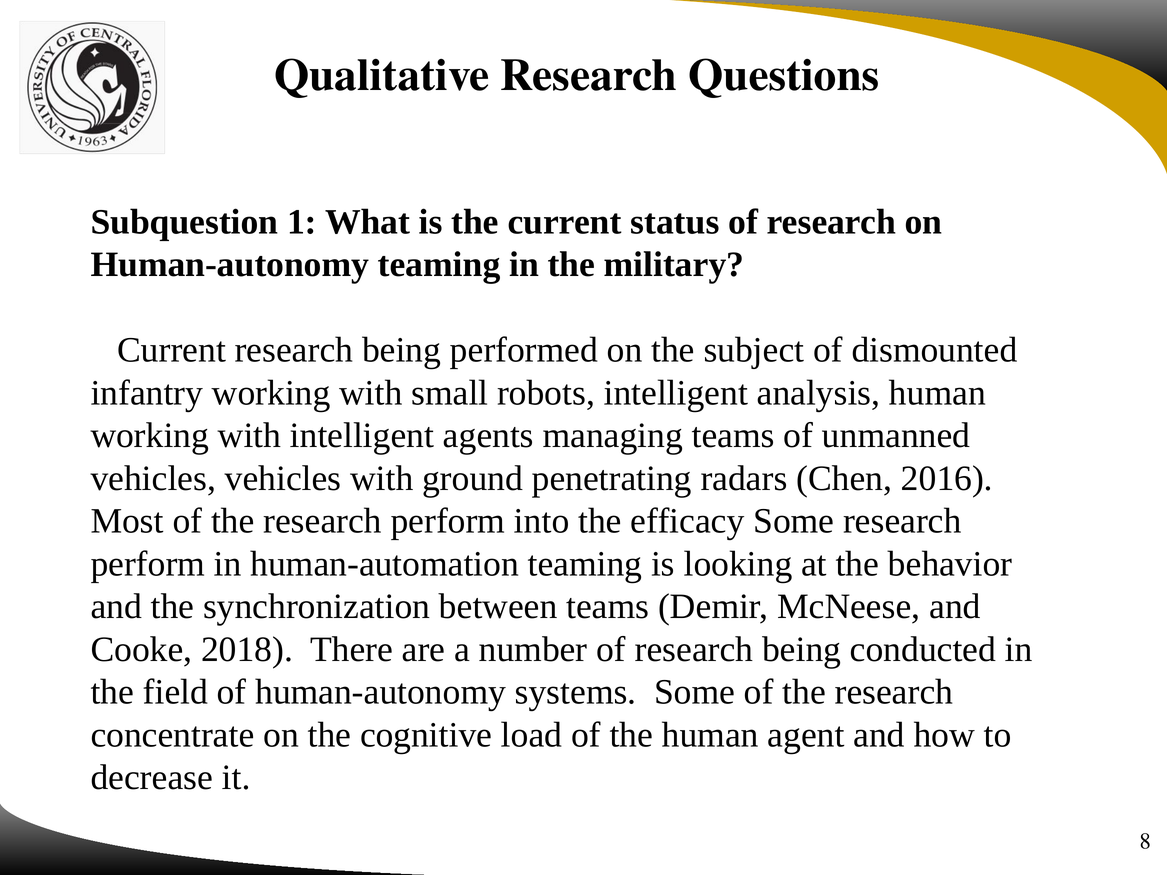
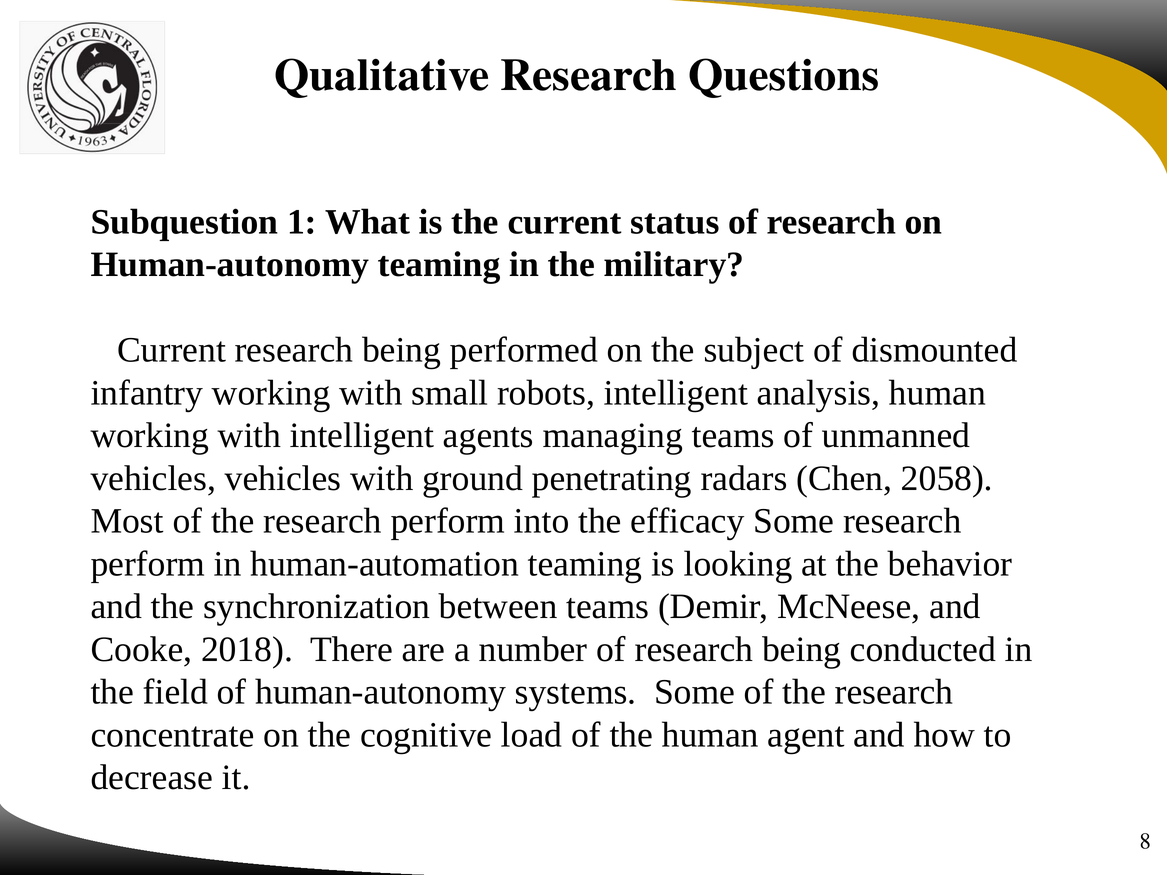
2016: 2016 -> 2058
